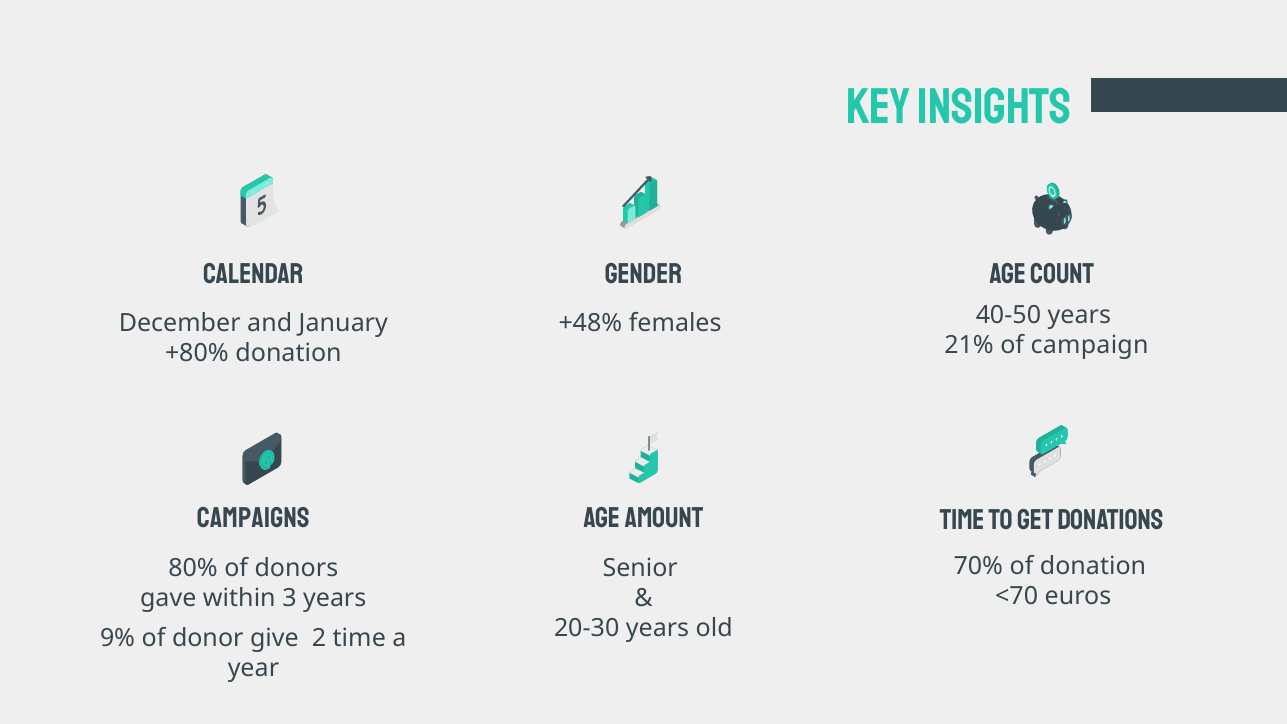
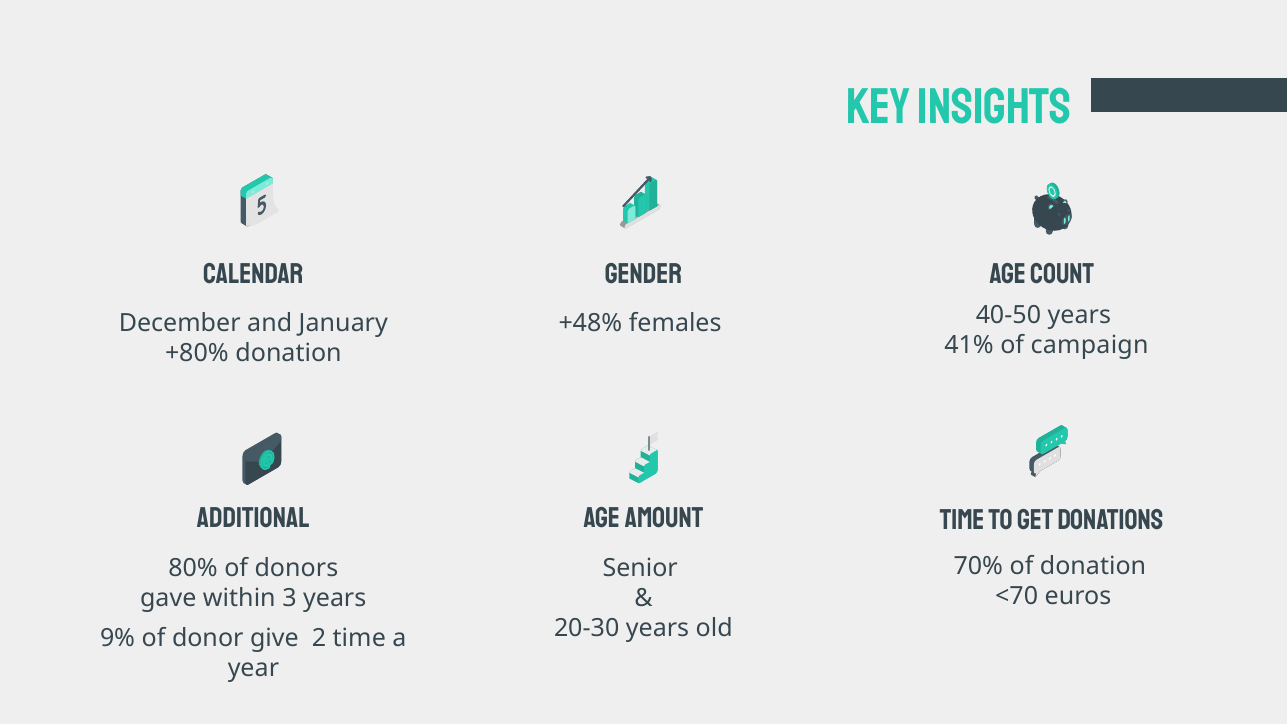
21%: 21% -> 41%
Campaigns: Campaigns -> Additional
